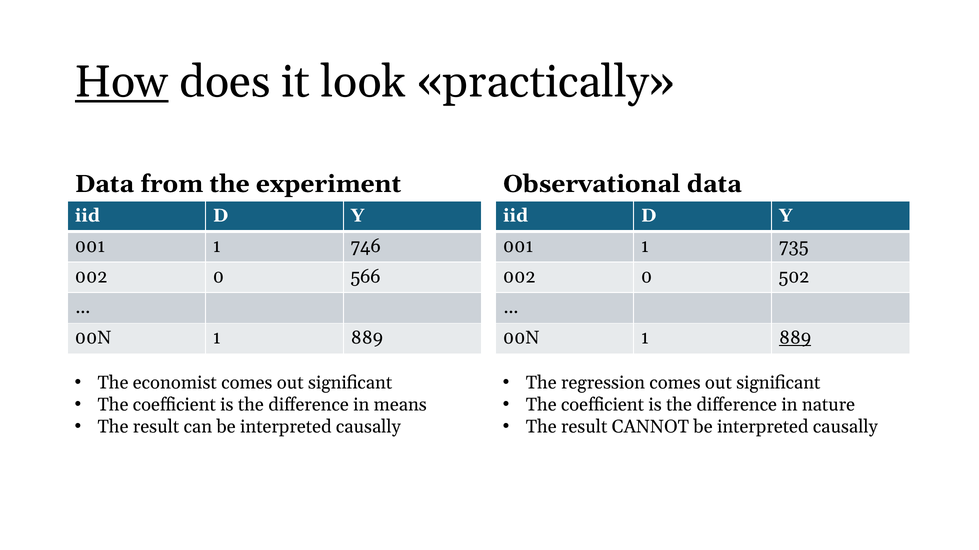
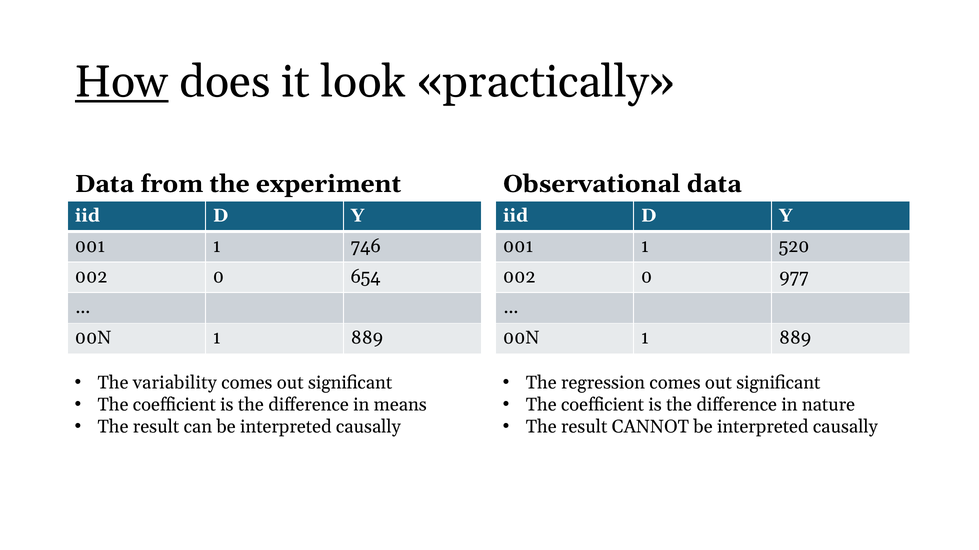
735: 735 -> 520
566: 566 -> 654
502: 502 -> 977
889 at (795, 338) underline: present -> none
economist: economist -> variability
